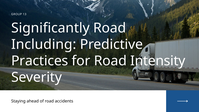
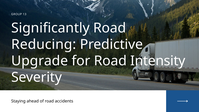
Including: Including -> Reducing
Practices: Practices -> Upgrade
